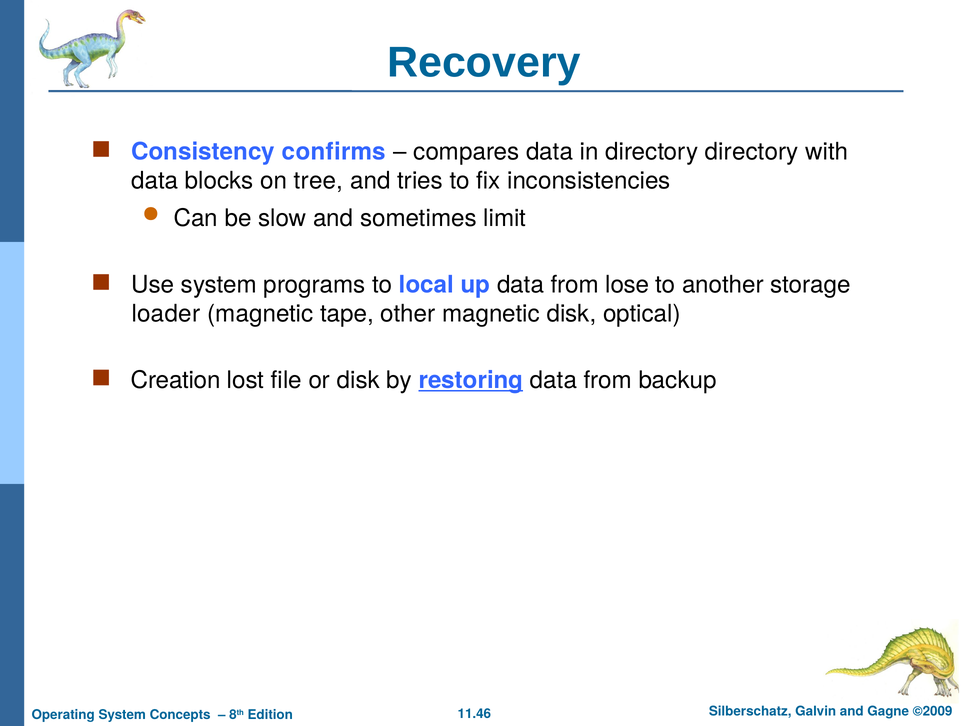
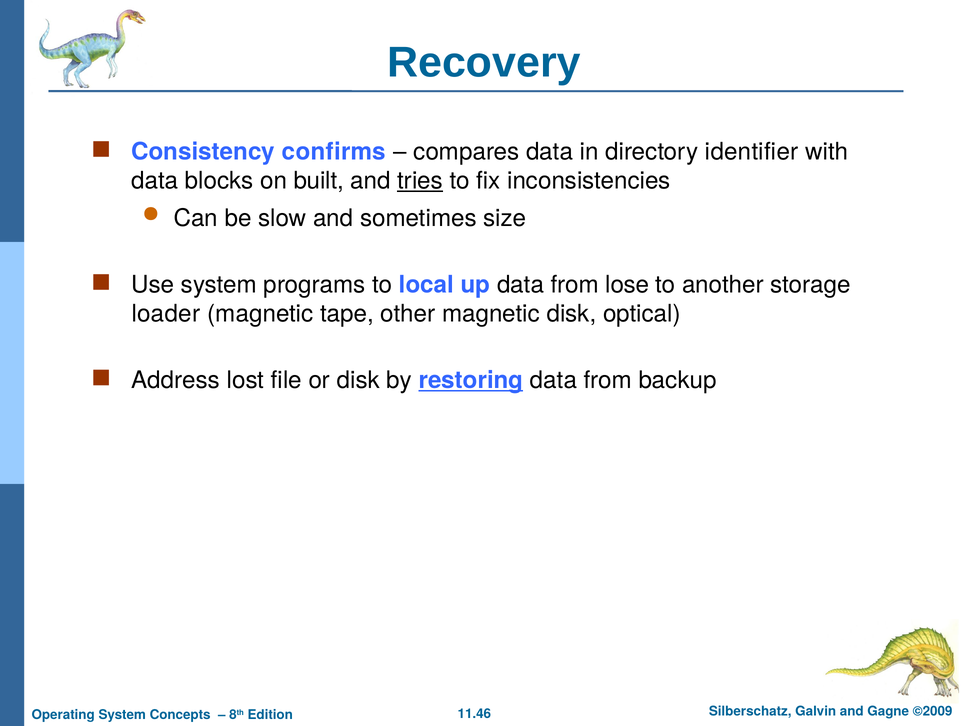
directory directory: directory -> identifier
tree: tree -> built
tries underline: none -> present
limit: limit -> size
Creation: Creation -> Address
